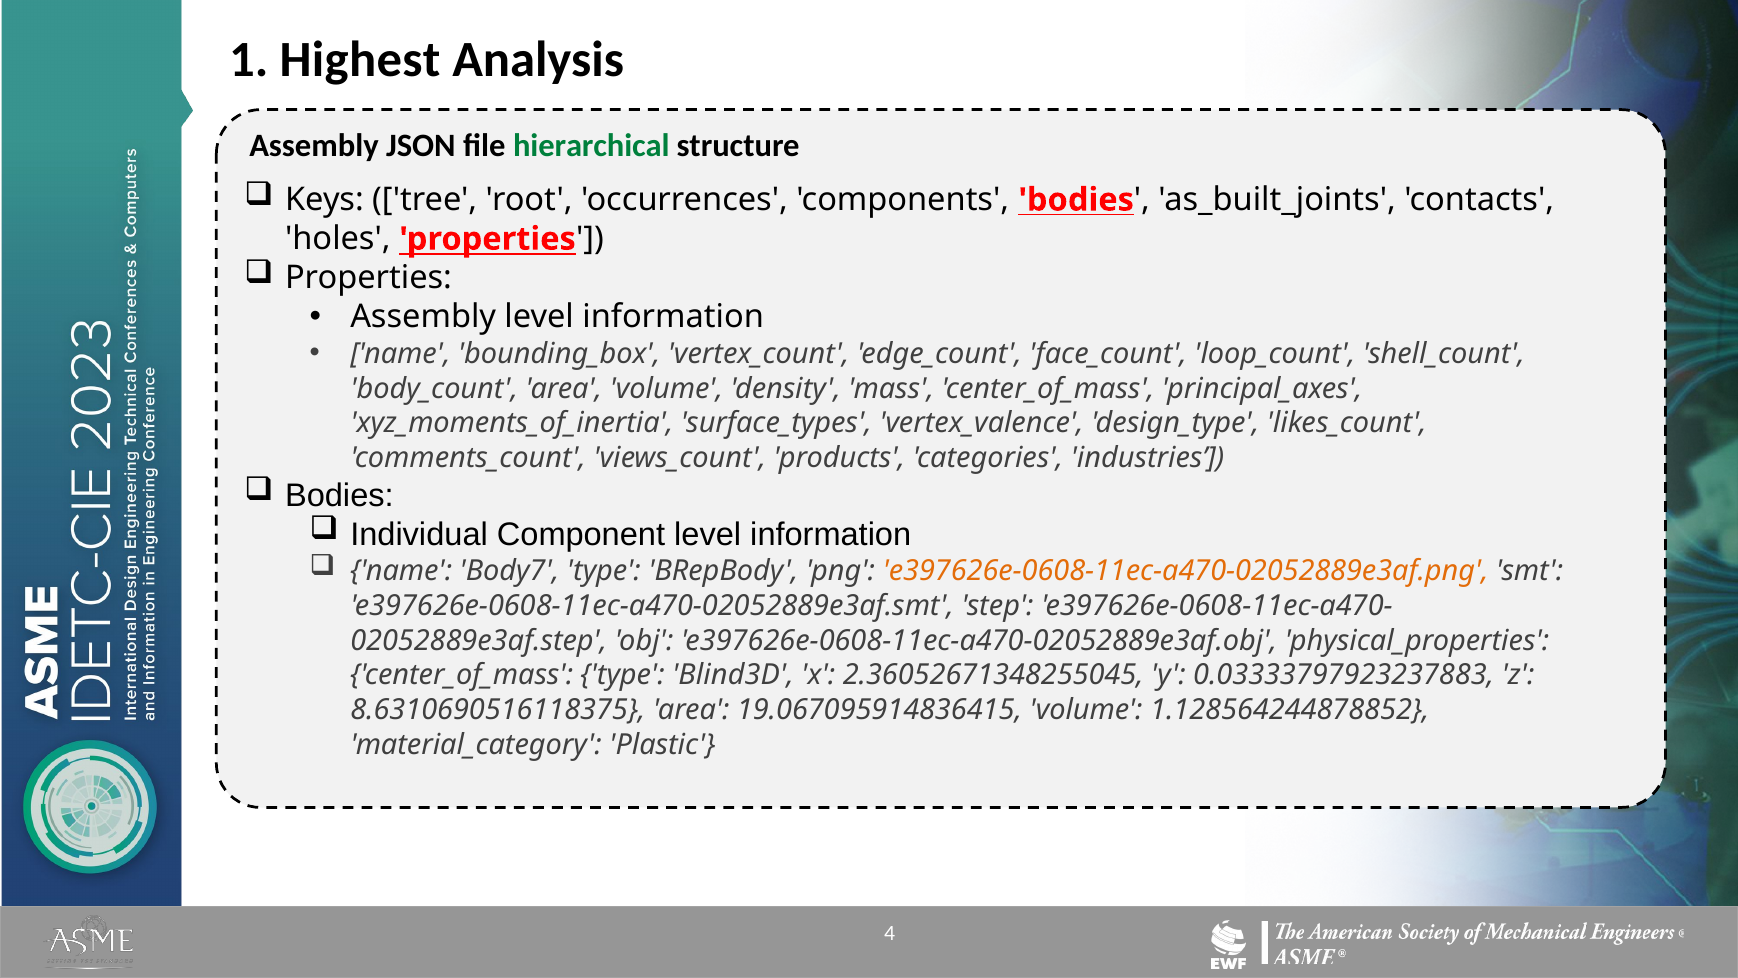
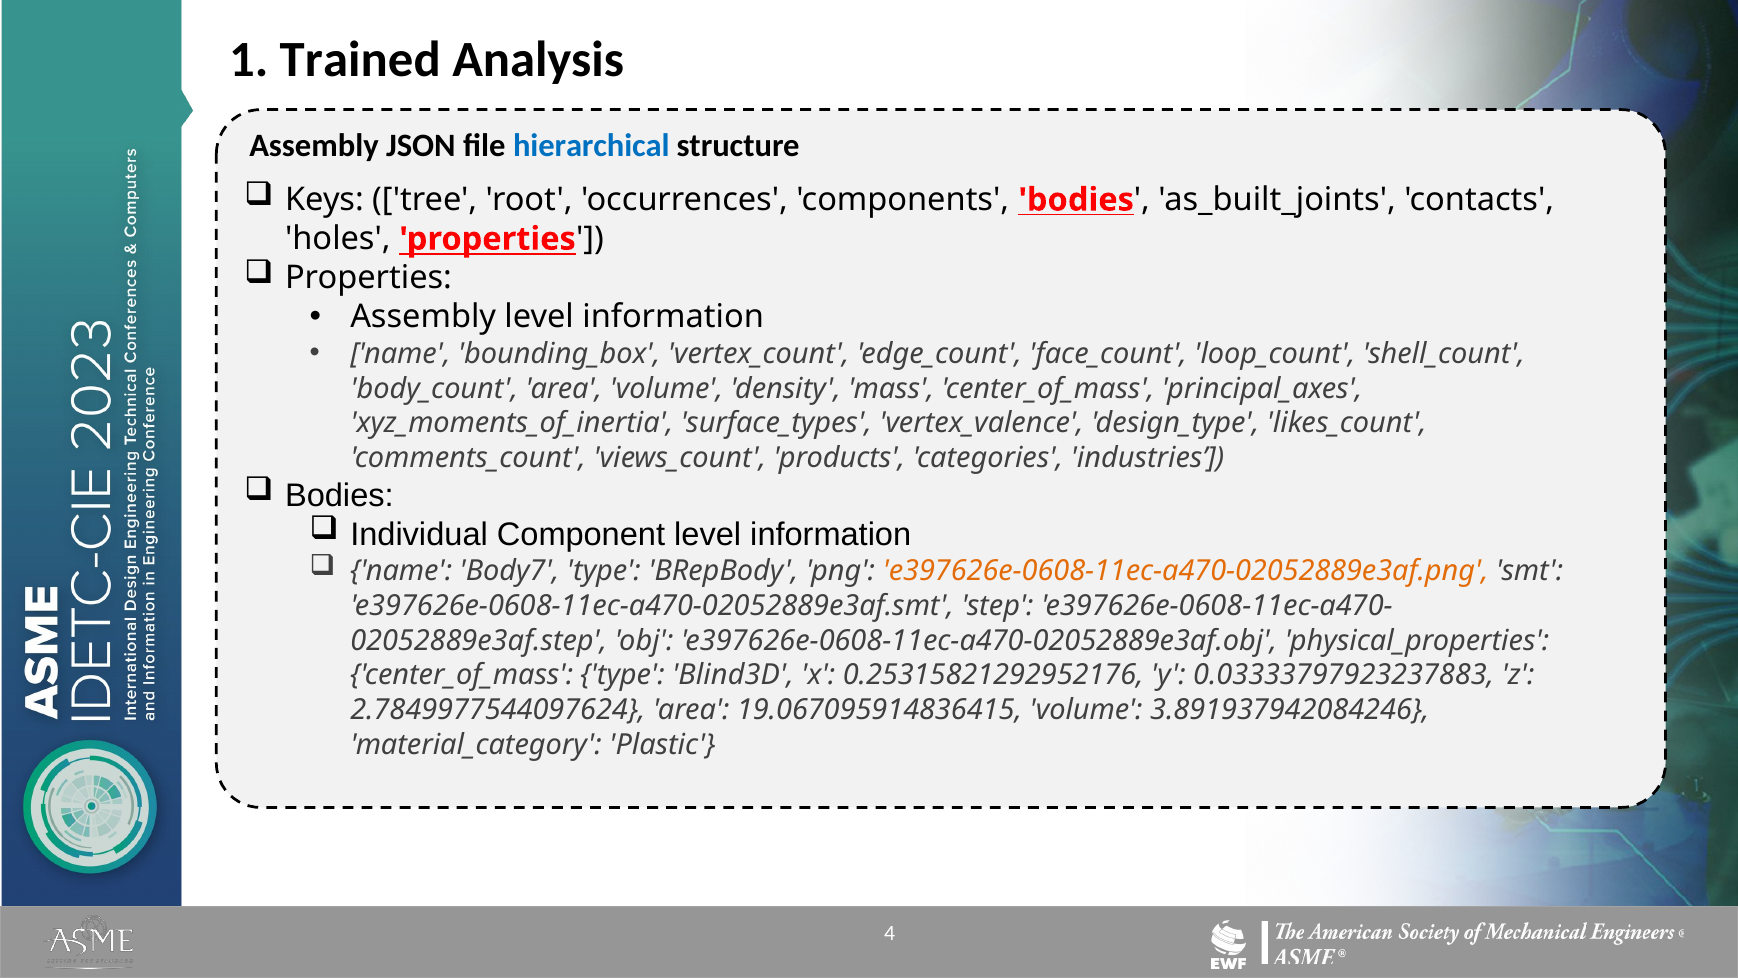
Highest: Highest -> Trained
hierarchical colour: green -> blue
2.36052671348255045: 2.36052671348255045 -> 0.25315821292952176
8.6310690516118375: 8.6310690516118375 -> 2.7849977544097624
1.128564244878852: 1.128564244878852 -> 3.891937942084246
